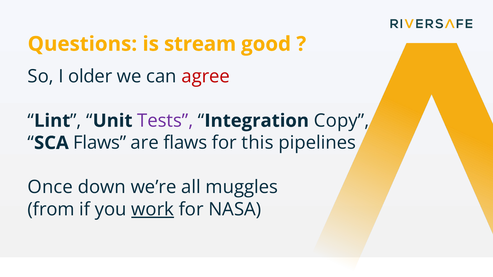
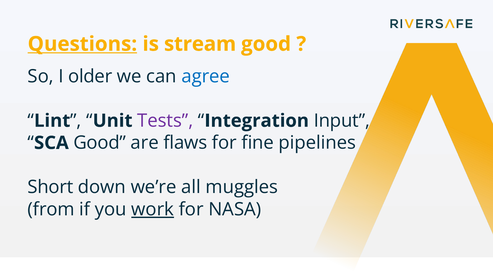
Questions underline: none -> present
agree colour: red -> blue
Copy: Copy -> Input
SCA Flaws: Flaws -> Good
this: this -> fine
Once: Once -> Short
